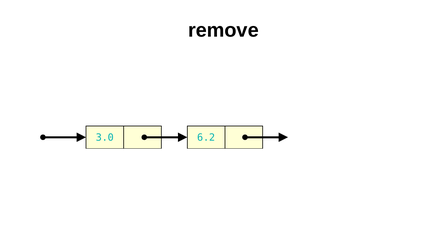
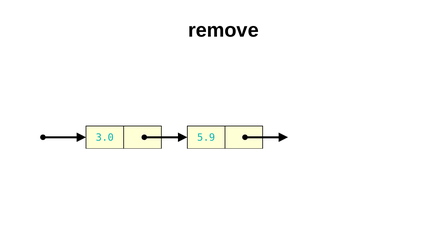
6.2: 6.2 -> 5.9
